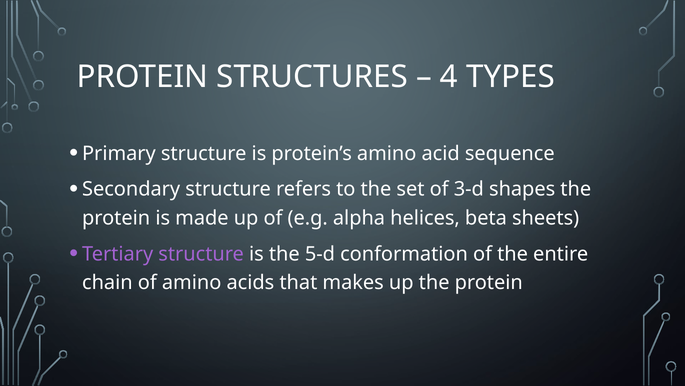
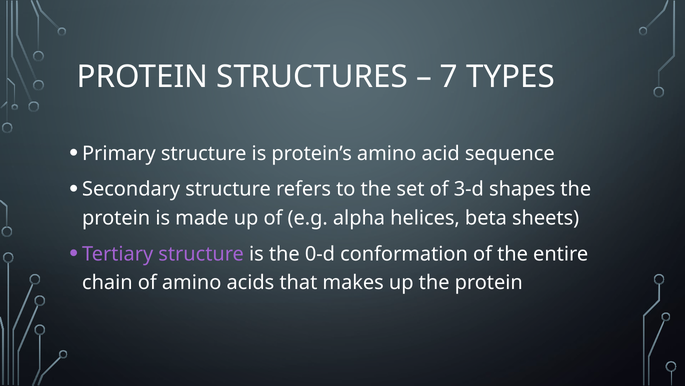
4: 4 -> 7
5-d: 5-d -> 0-d
